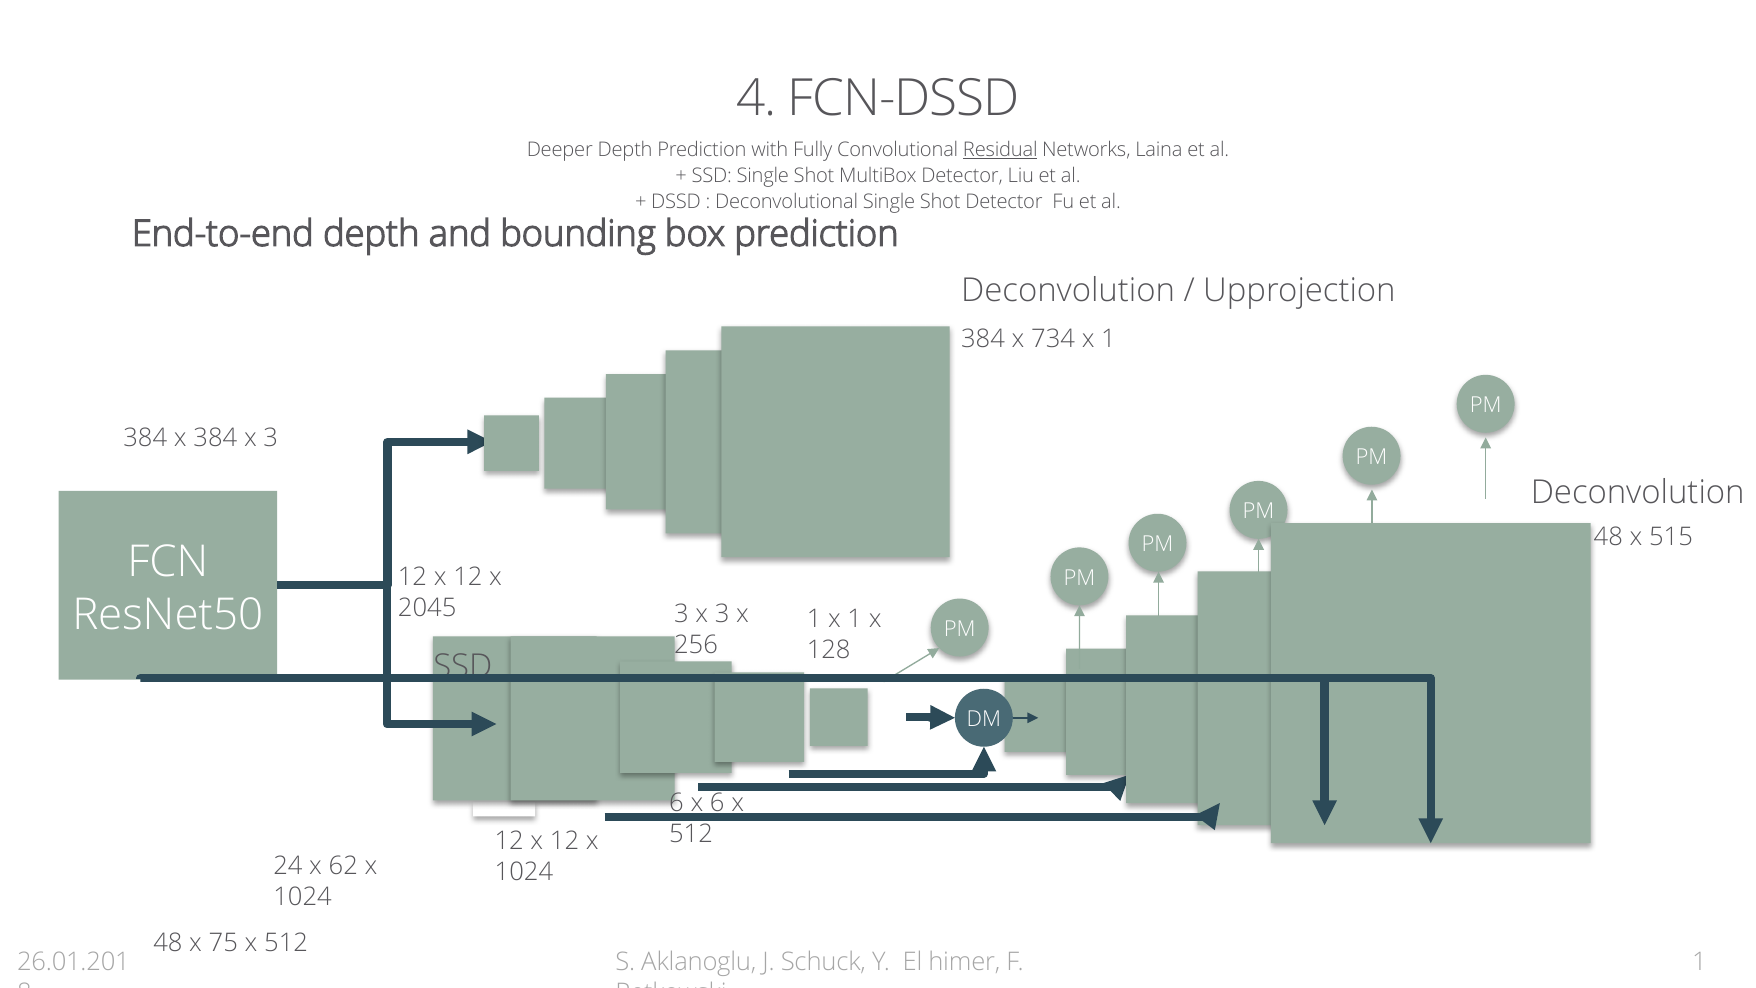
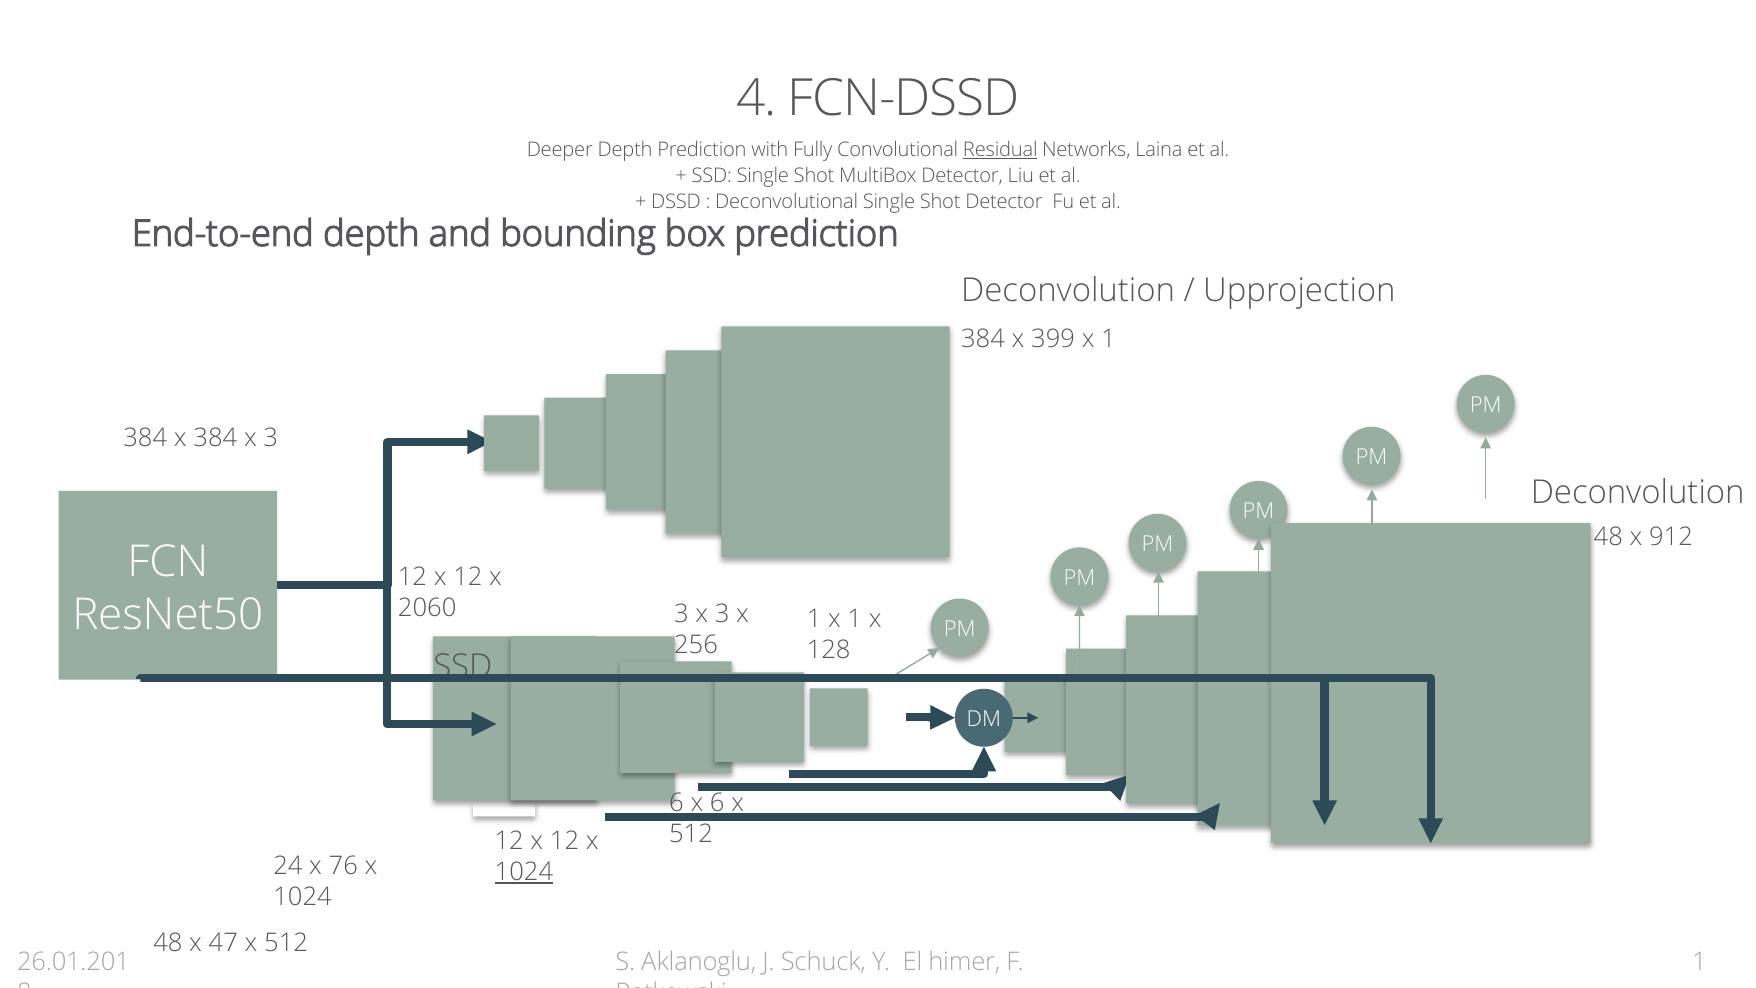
734: 734 -> 399
515: 515 -> 912
2045: 2045 -> 2060
62: 62 -> 76
1024 at (524, 872) underline: none -> present
75: 75 -> 47
